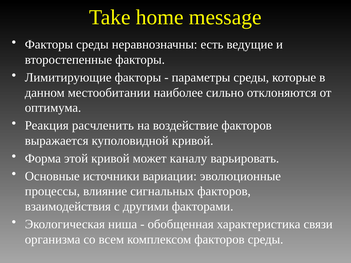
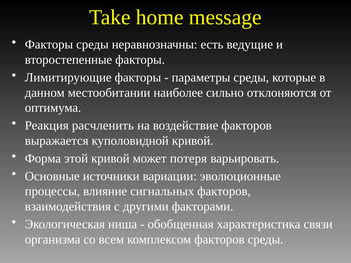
каналу: каналу -> потеря
